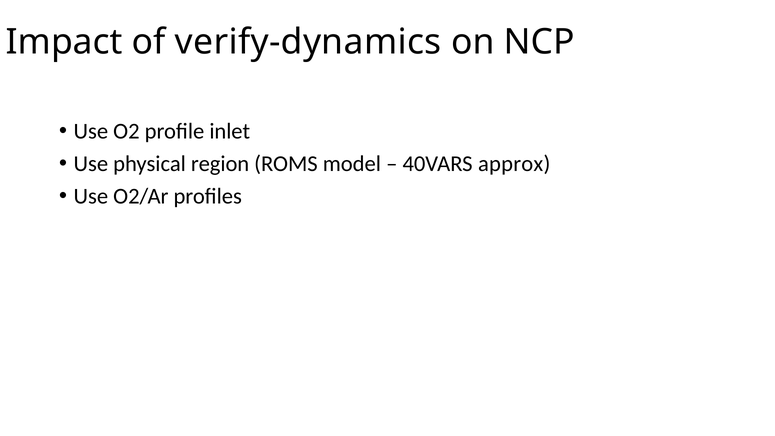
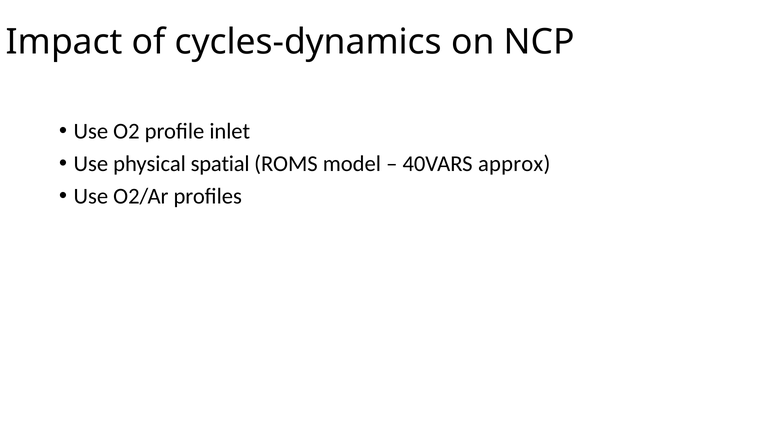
verify-dynamics: verify-dynamics -> cycles-dynamics
region: region -> spatial
